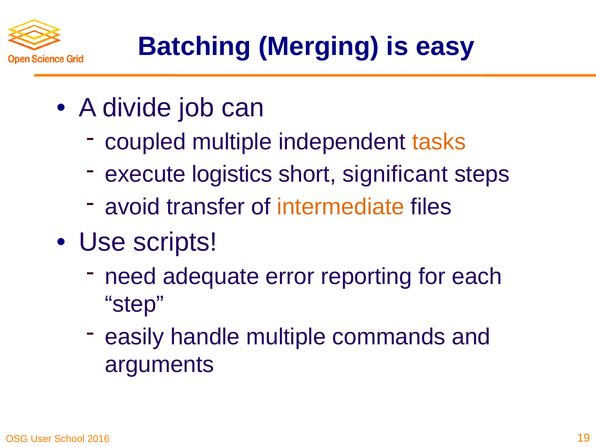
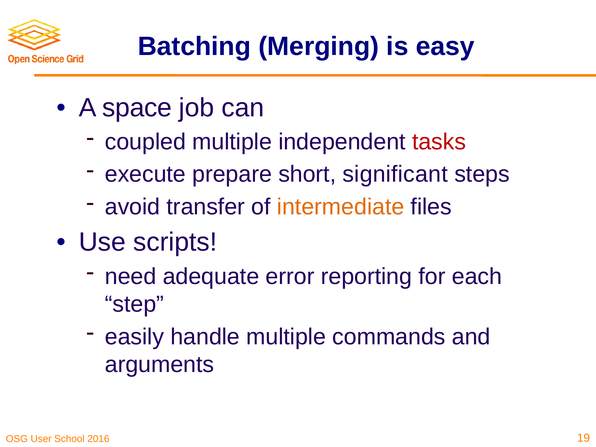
divide: divide -> space
tasks colour: orange -> red
logistics: logistics -> prepare
